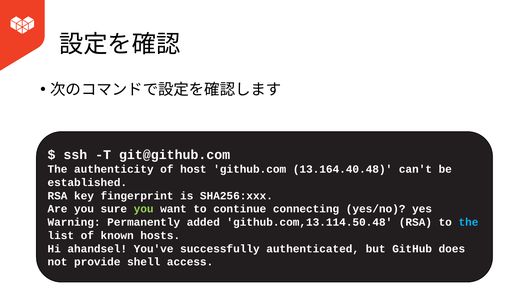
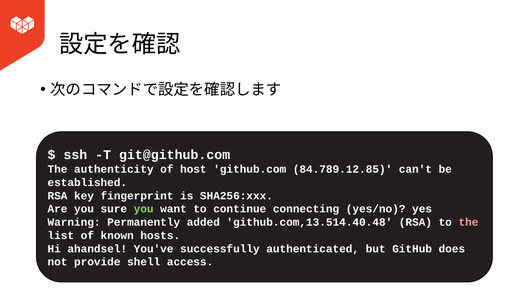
13.164.40.48: 13.164.40.48 -> 84.789.12.85
github.com,13.114.50.48: github.com,13.114.50.48 -> github.com,13.514.40.48
the at (468, 222) colour: light blue -> pink
